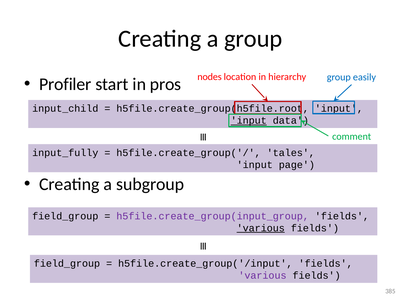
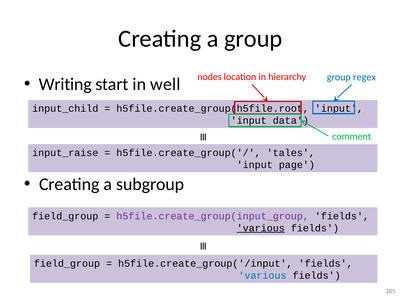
easily: easily -> regex
Profiler: Profiler -> Writing
pros: pros -> well
input at (249, 121) underline: present -> none
input_fully: input_fully -> input_raise
various at (262, 275) colour: purple -> blue
